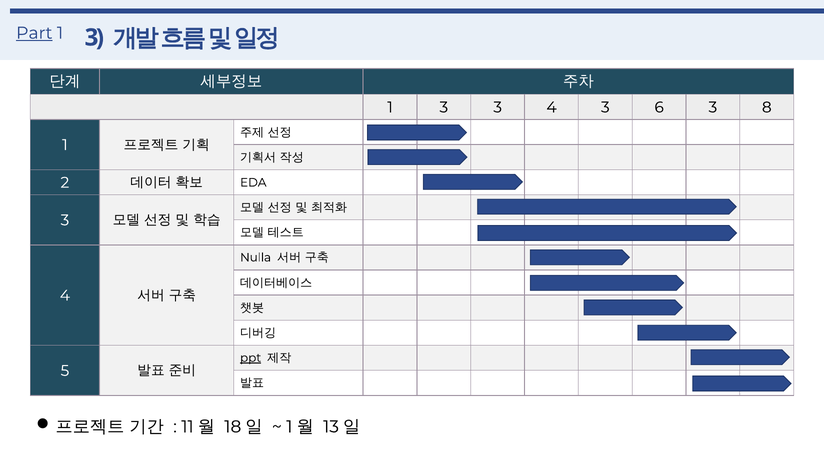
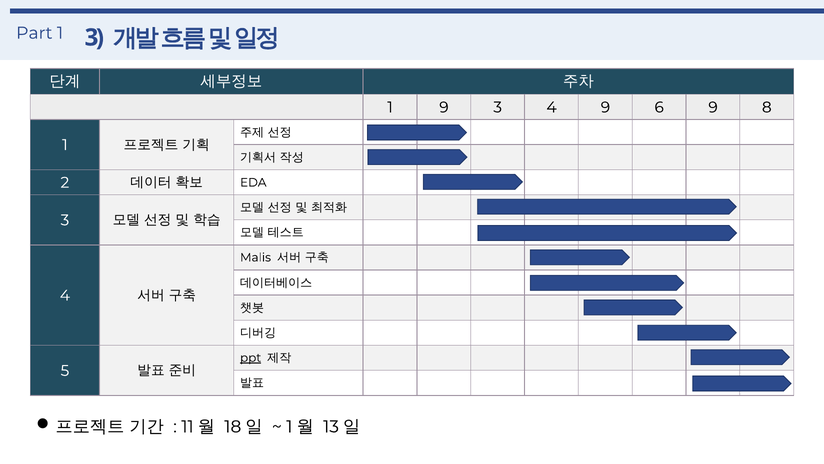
Part underline: present -> none
3 at (444, 107): 3 -> 9
4 3: 3 -> 9
6 3: 3 -> 9
Nulla: Nulla -> Malis
